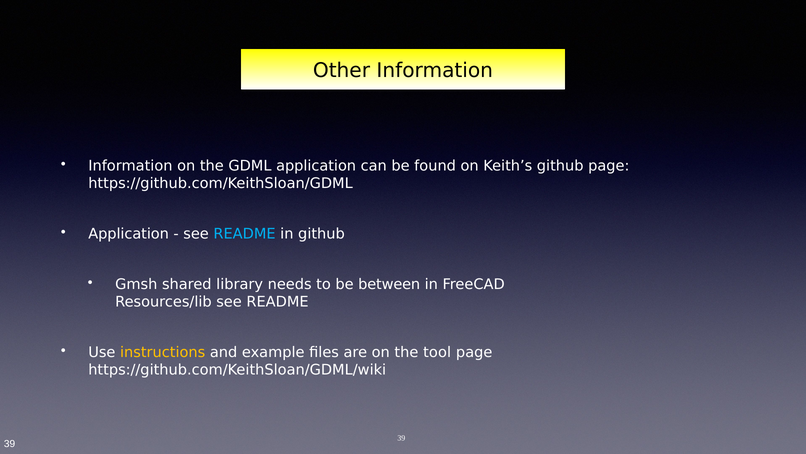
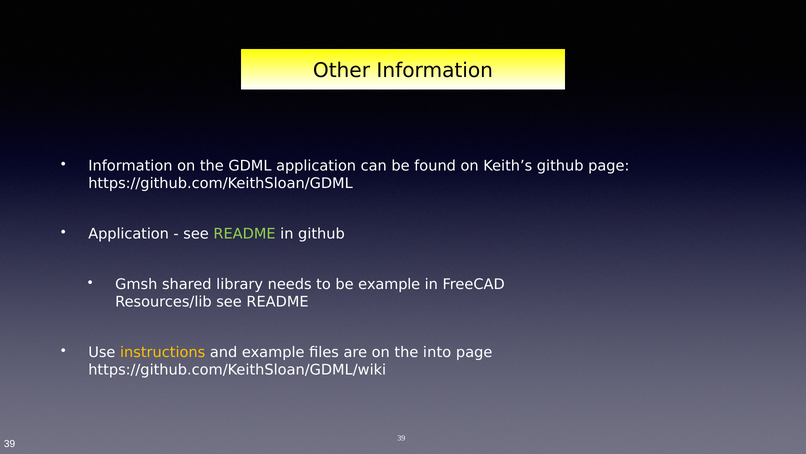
README at (245, 234) colour: light blue -> light green
be between: between -> example
tool: tool -> into
